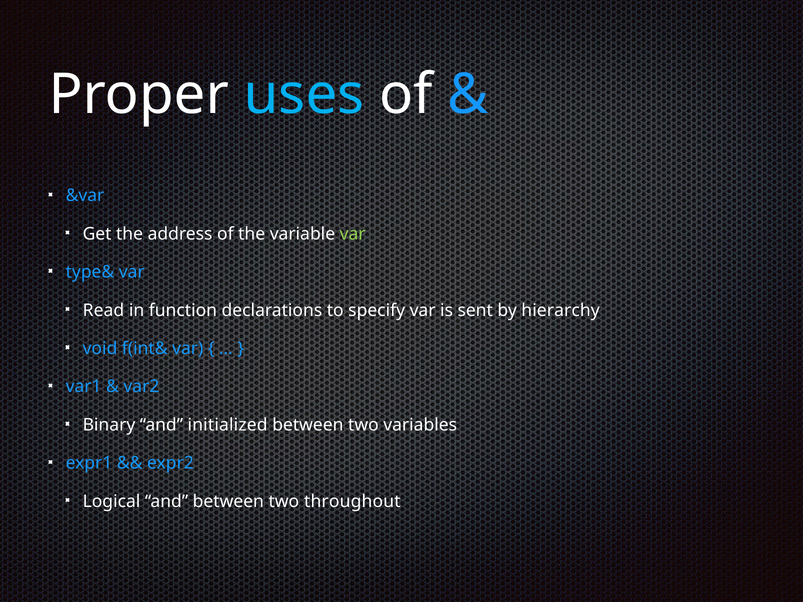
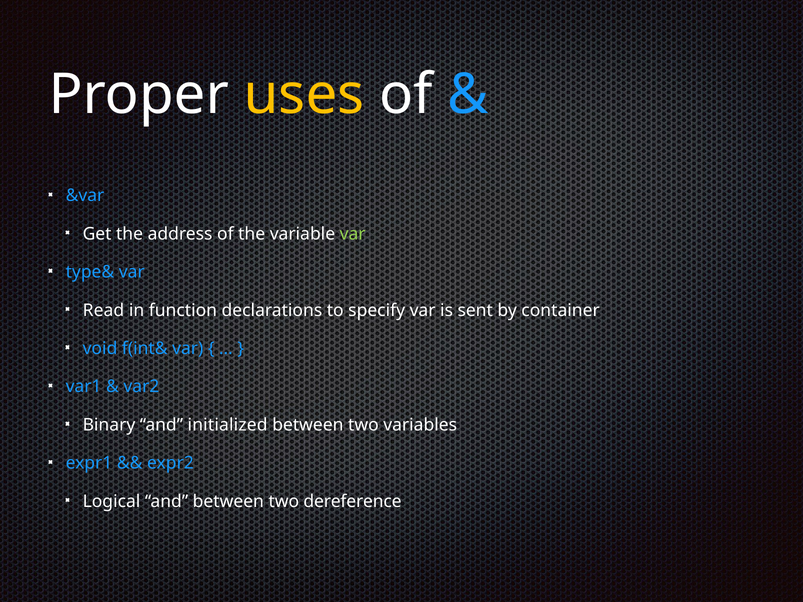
uses colour: light blue -> yellow
hierarchy: hierarchy -> container
throughout: throughout -> dereference
